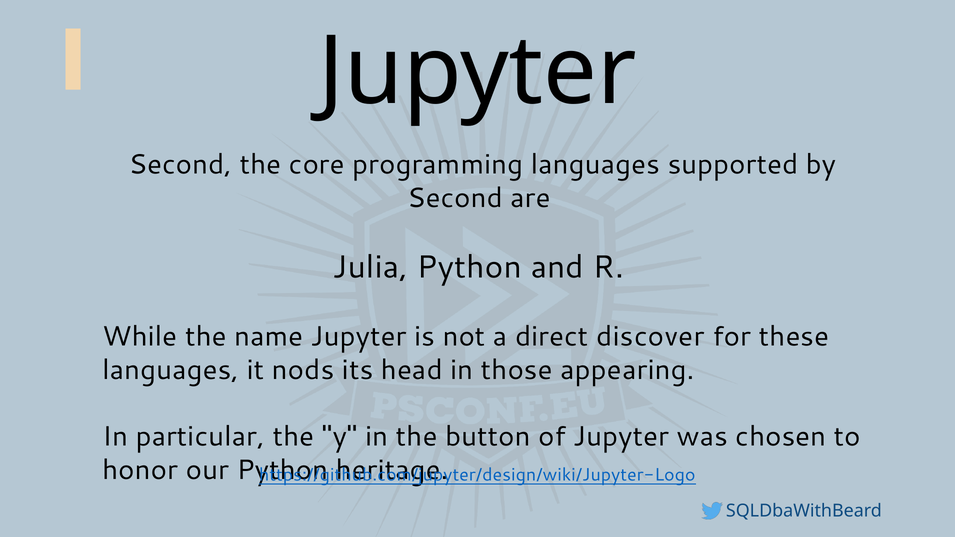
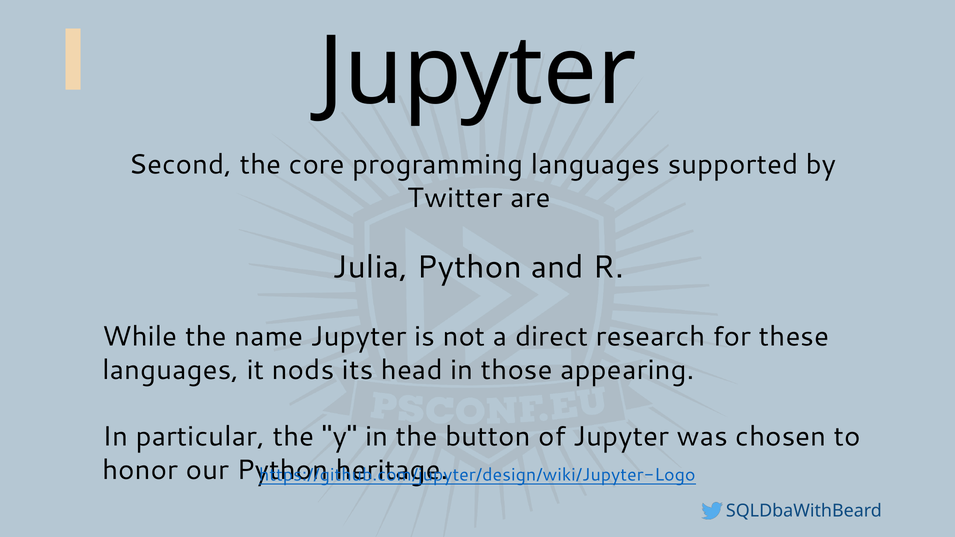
Second at (455, 198): Second -> Twitter
discover: discover -> research
